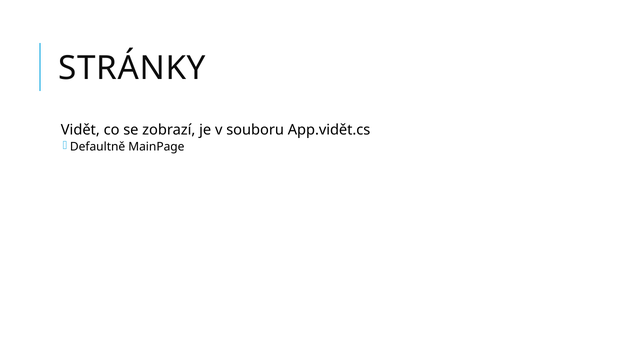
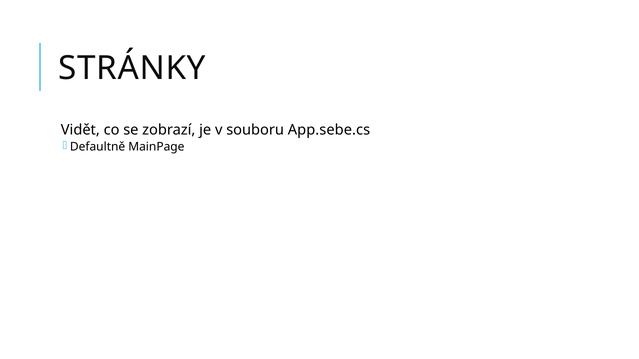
App.vidět.cs: App.vidět.cs -> App.sebe.cs
